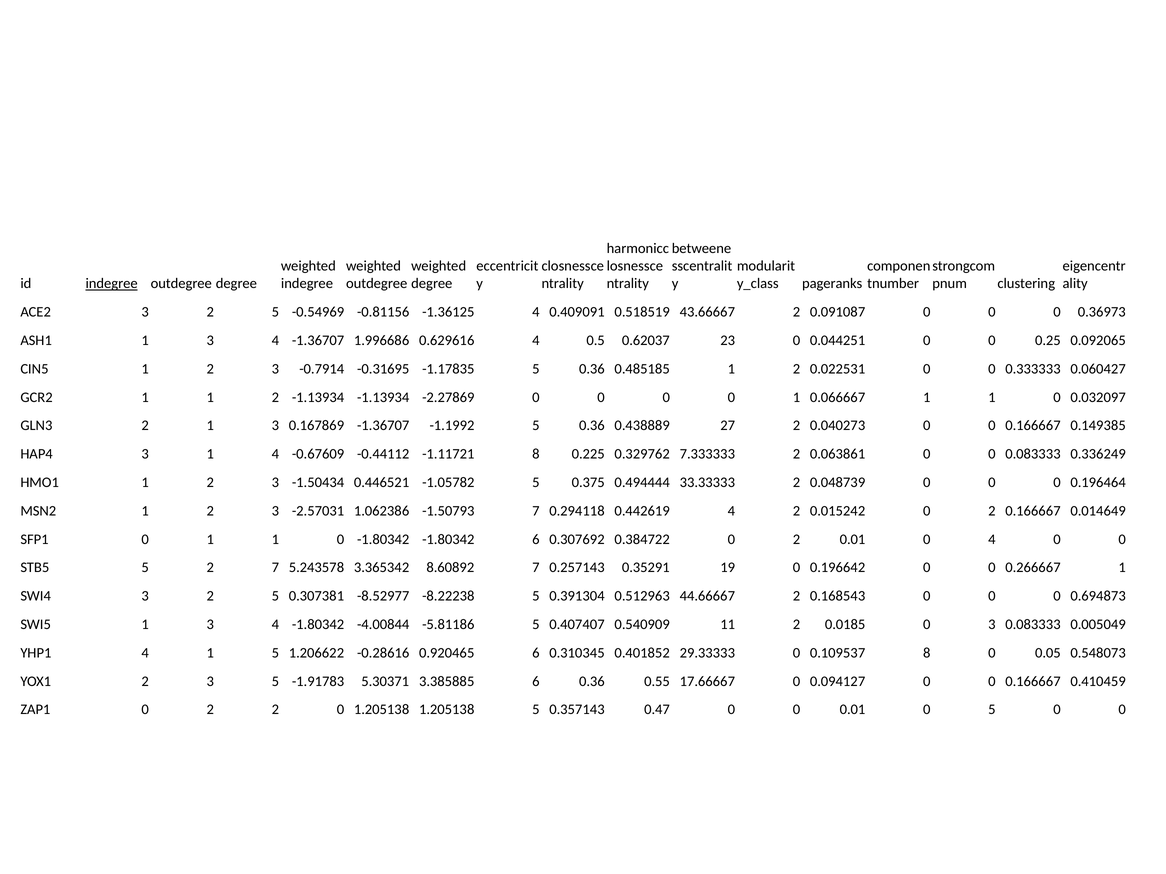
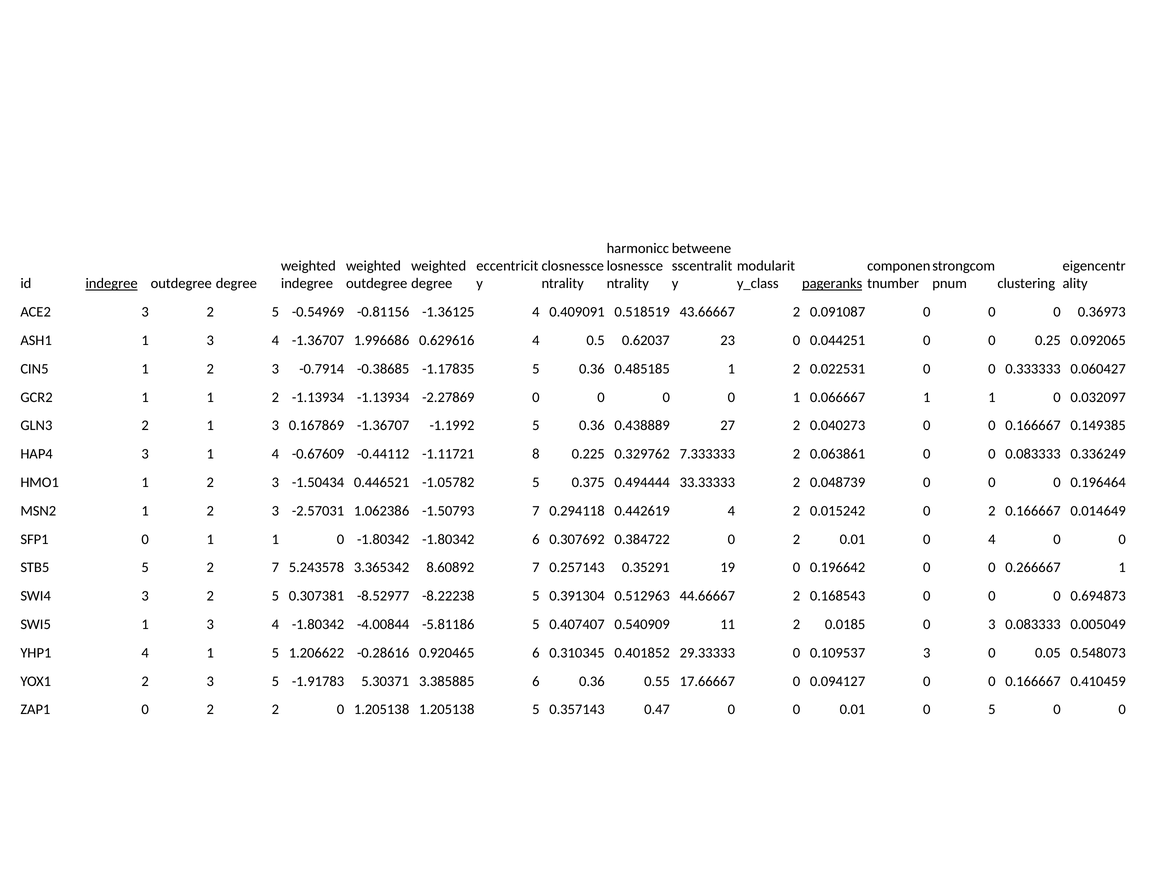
pageranks underline: none -> present
-0.31695: -0.31695 -> -0.38685
0.109537 8: 8 -> 3
